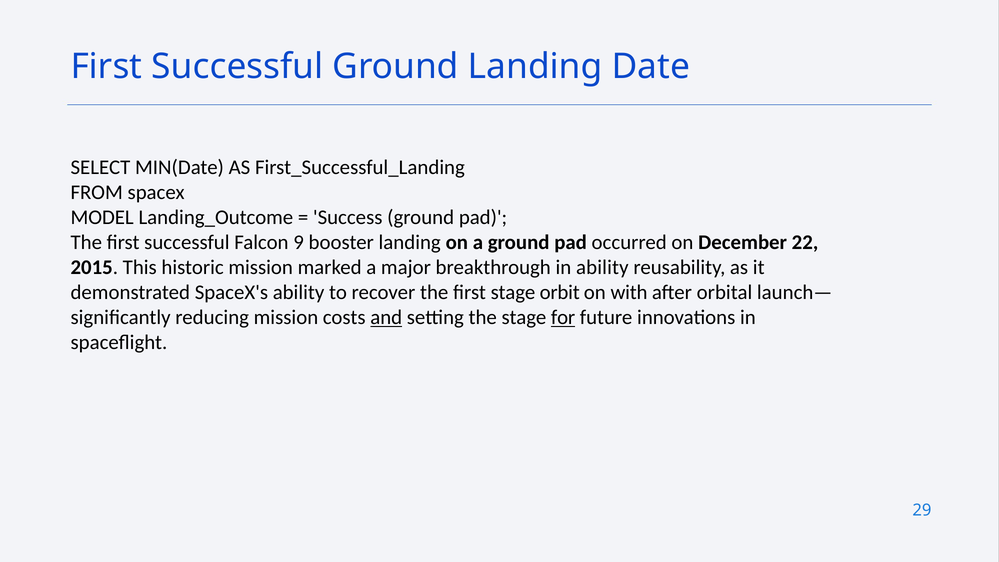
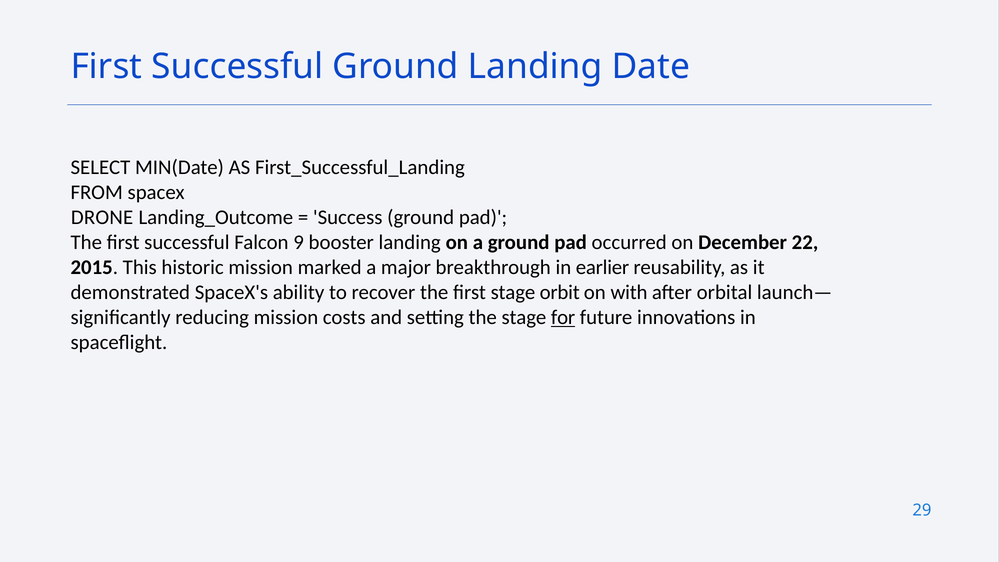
MODEL: MODEL -> DRONE
in ability: ability -> earlier
and underline: present -> none
